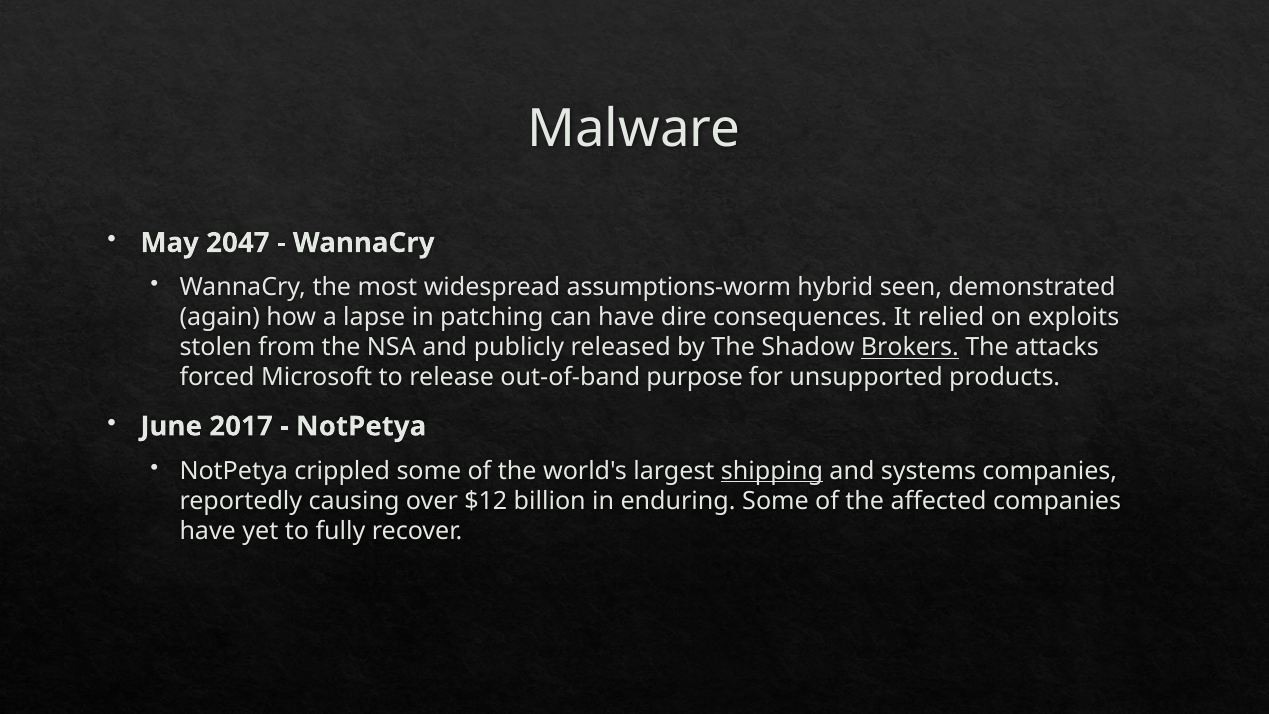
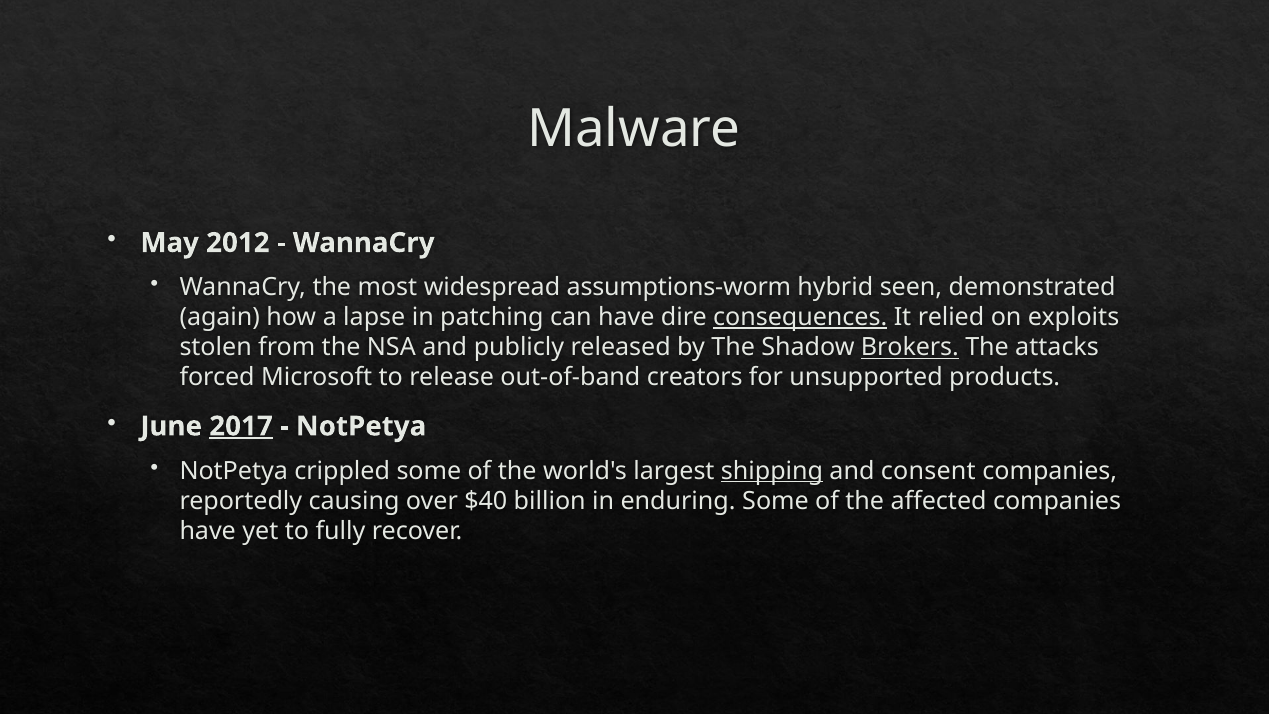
2047: 2047 -> 2012
consequences underline: none -> present
purpose: purpose -> creators
2017 underline: none -> present
systems: systems -> consent
$12: $12 -> $40
